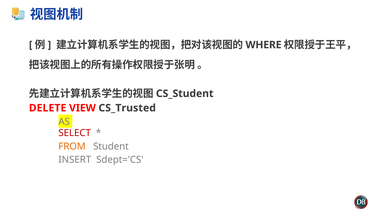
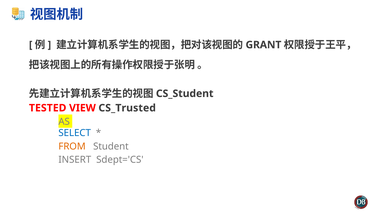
WHERE: WHERE -> GRANT
DELETE: DELETE -> TESTED
SELECT colour: red -> blue
